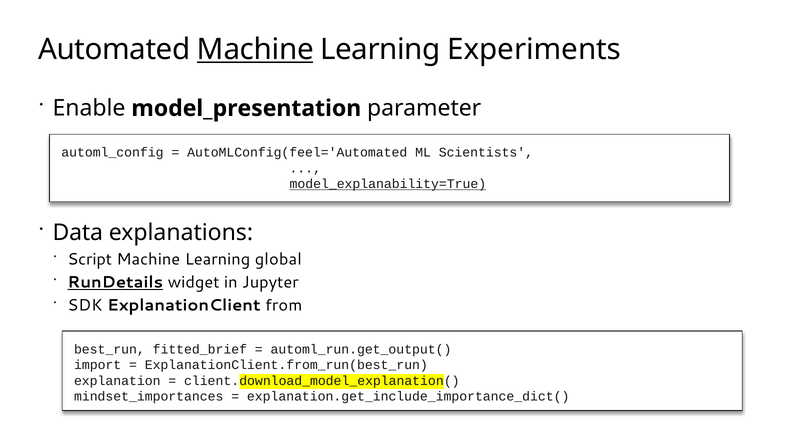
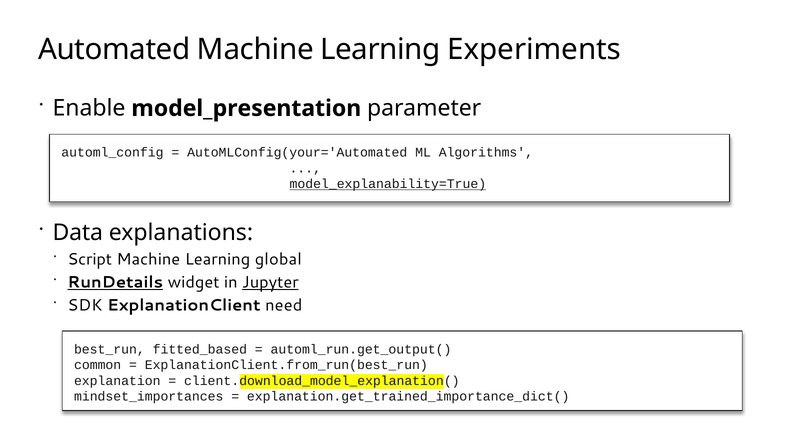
Machine at (255, 49) underline: present -> none
AutoMLConfig(feel='Automated: AutoMLConfig(feel='Automated -> AutoMLConfig(your='Automated
Scientists: Scientists -> Algorithms
Jupyter underline: none -> present
from: from -> need
fitted_brief: fitted_brief -> fitted_based
import: import -> common
explanation.get_include_importance_dict(: explanation.get_include_importance_dict( -> explanation.get_trained_importance_dict(
